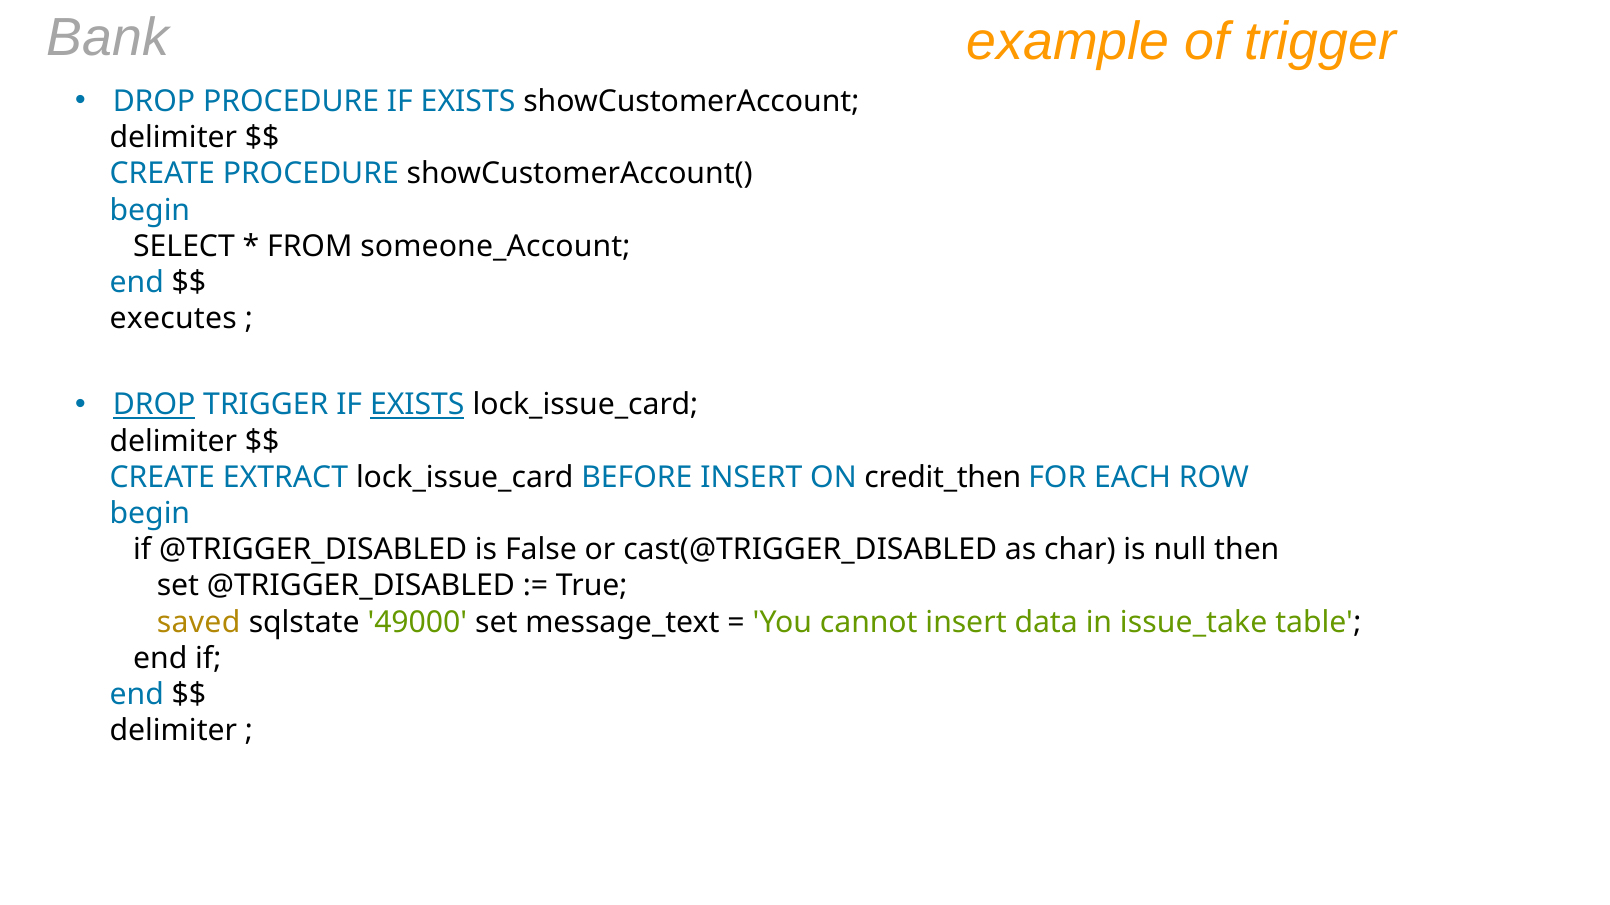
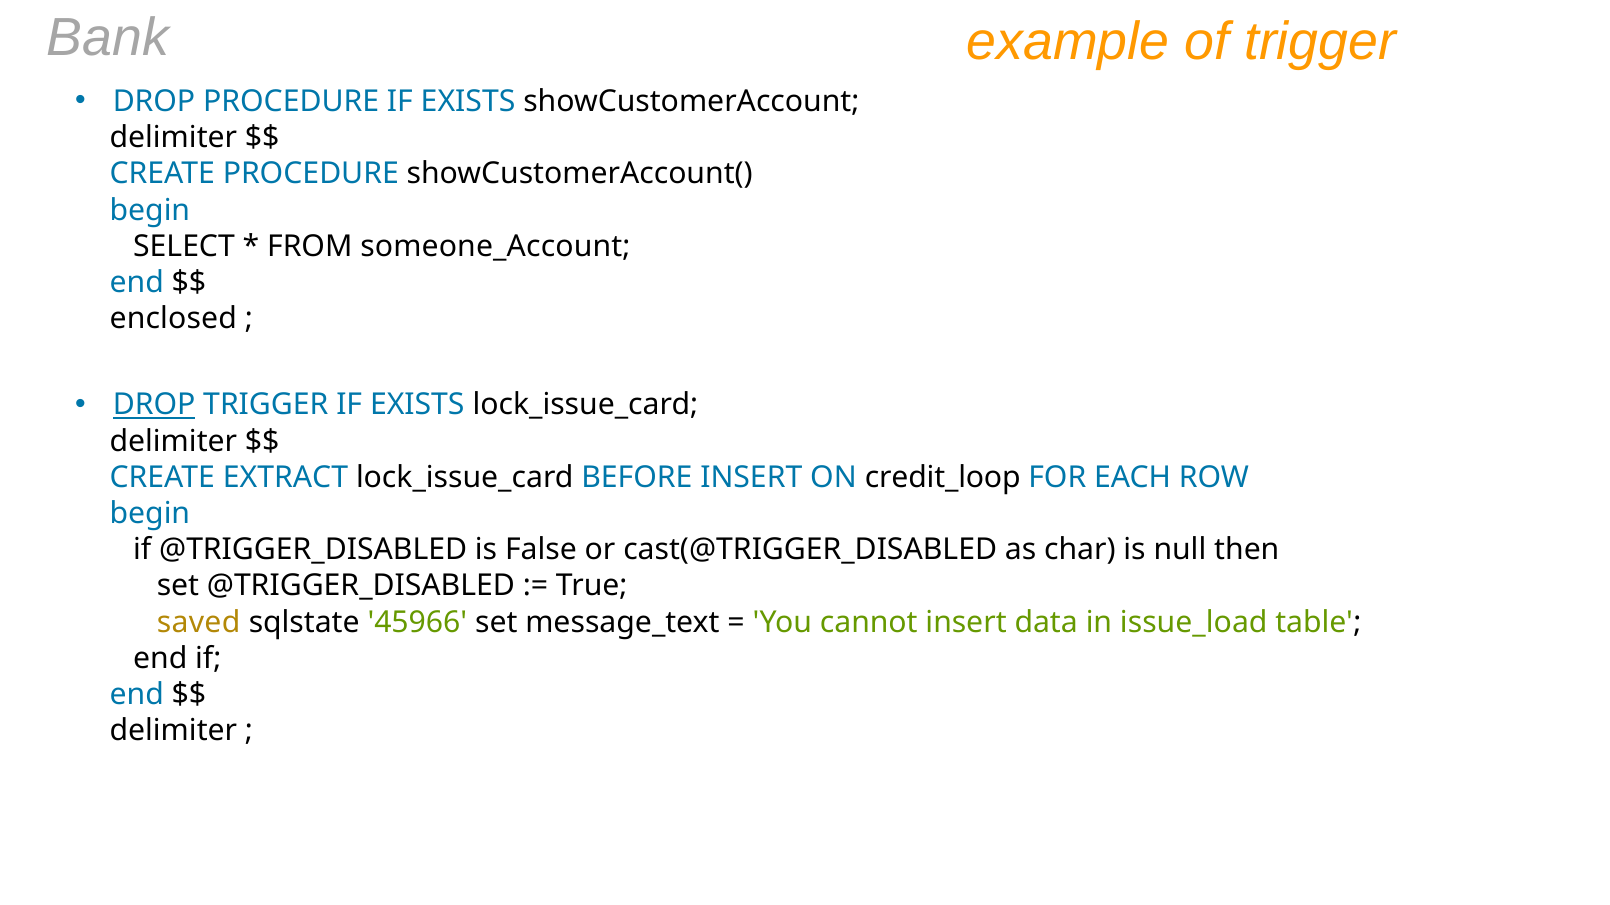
executes: executes -> enclosed
EXISTS at (417, 405) underline: present -> none
credit_then: credit_then -> credit_loop
49000: 49000 -> 45966
issue_take: issue_take -> issue_load
